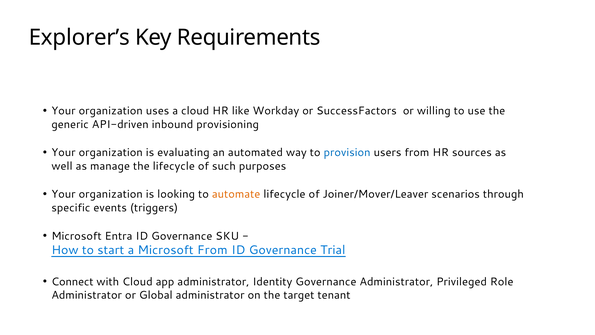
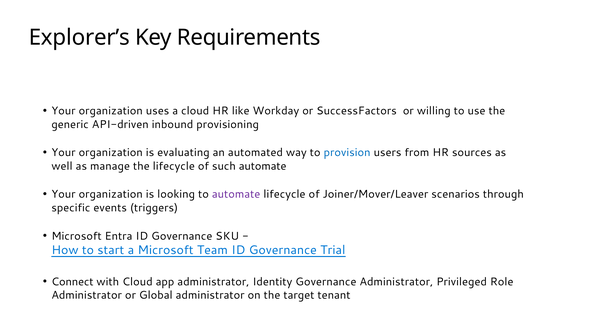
such purposes: purposes -> automate
automate at (236, 194) colour: orange -> purple
Microsoft From: From -> Team
